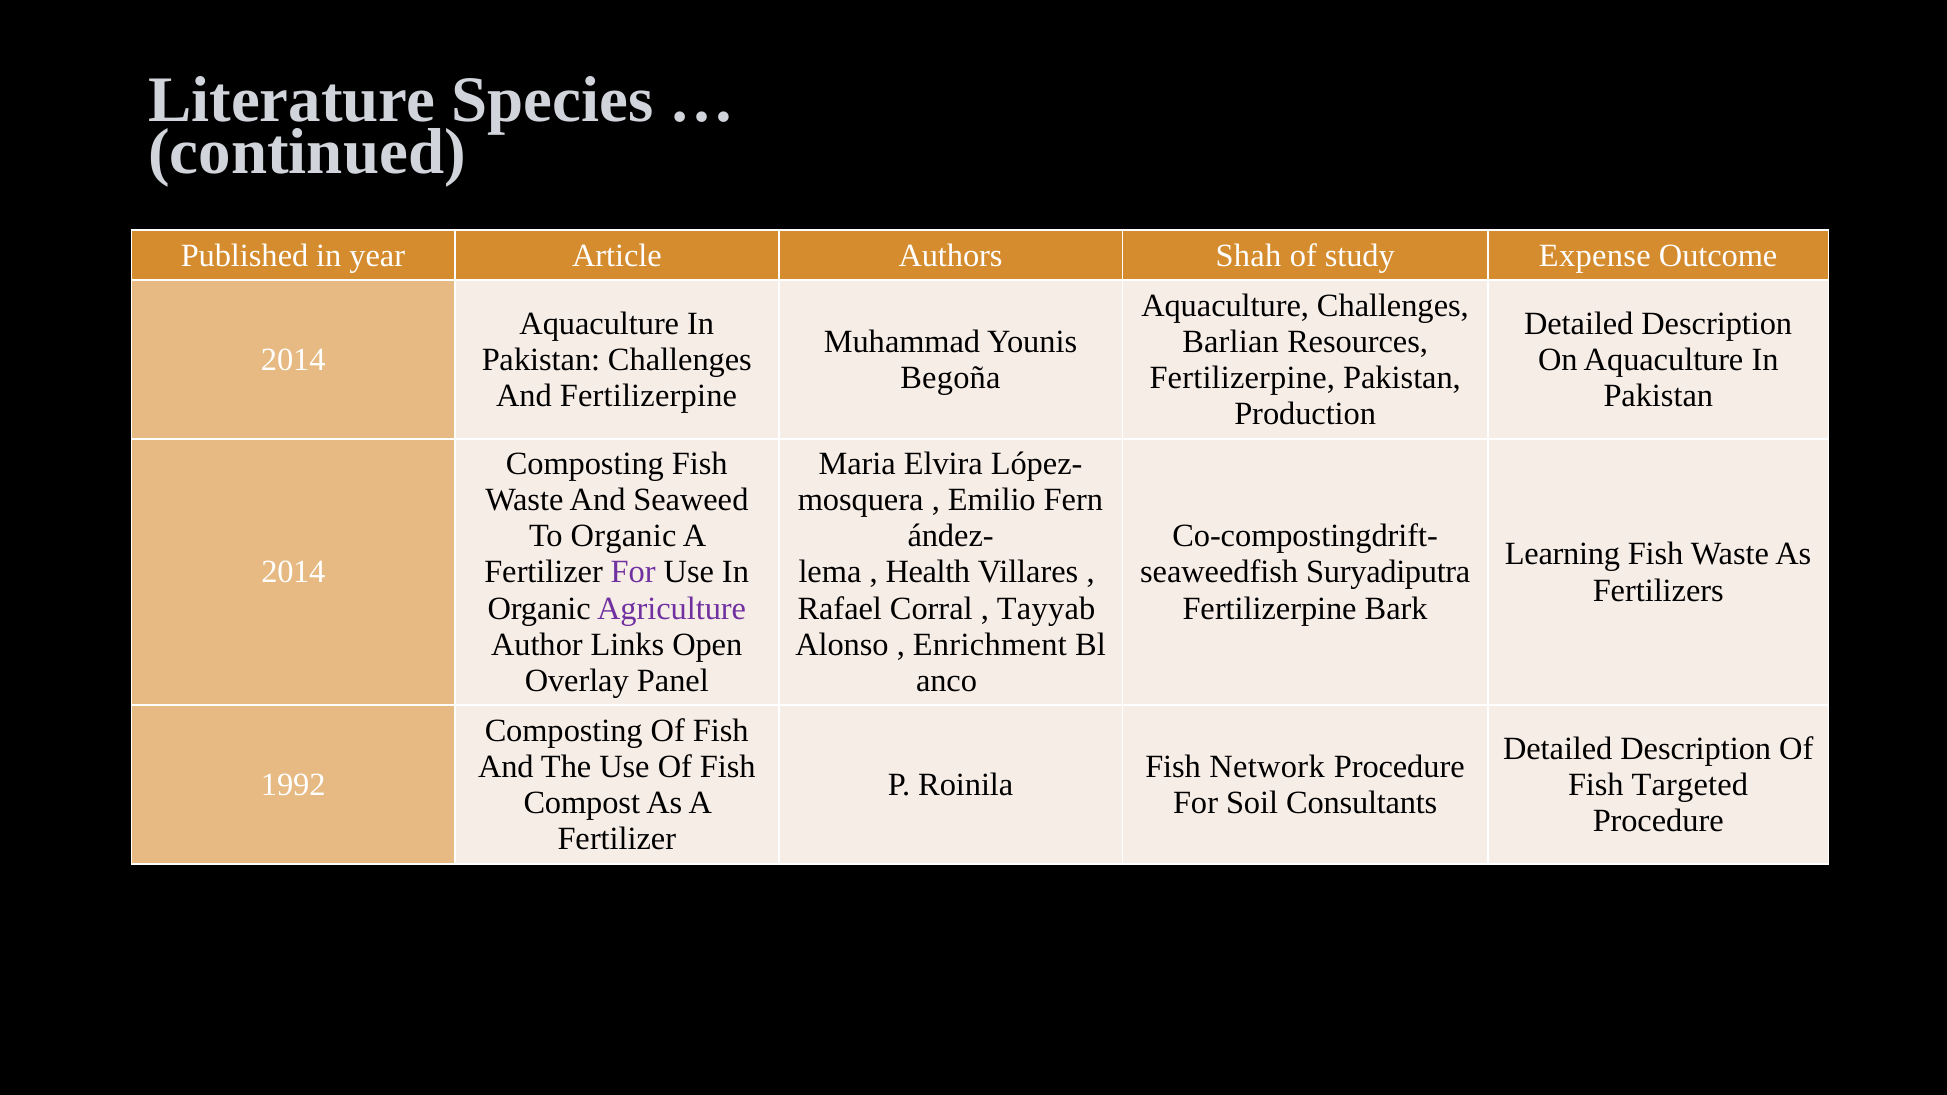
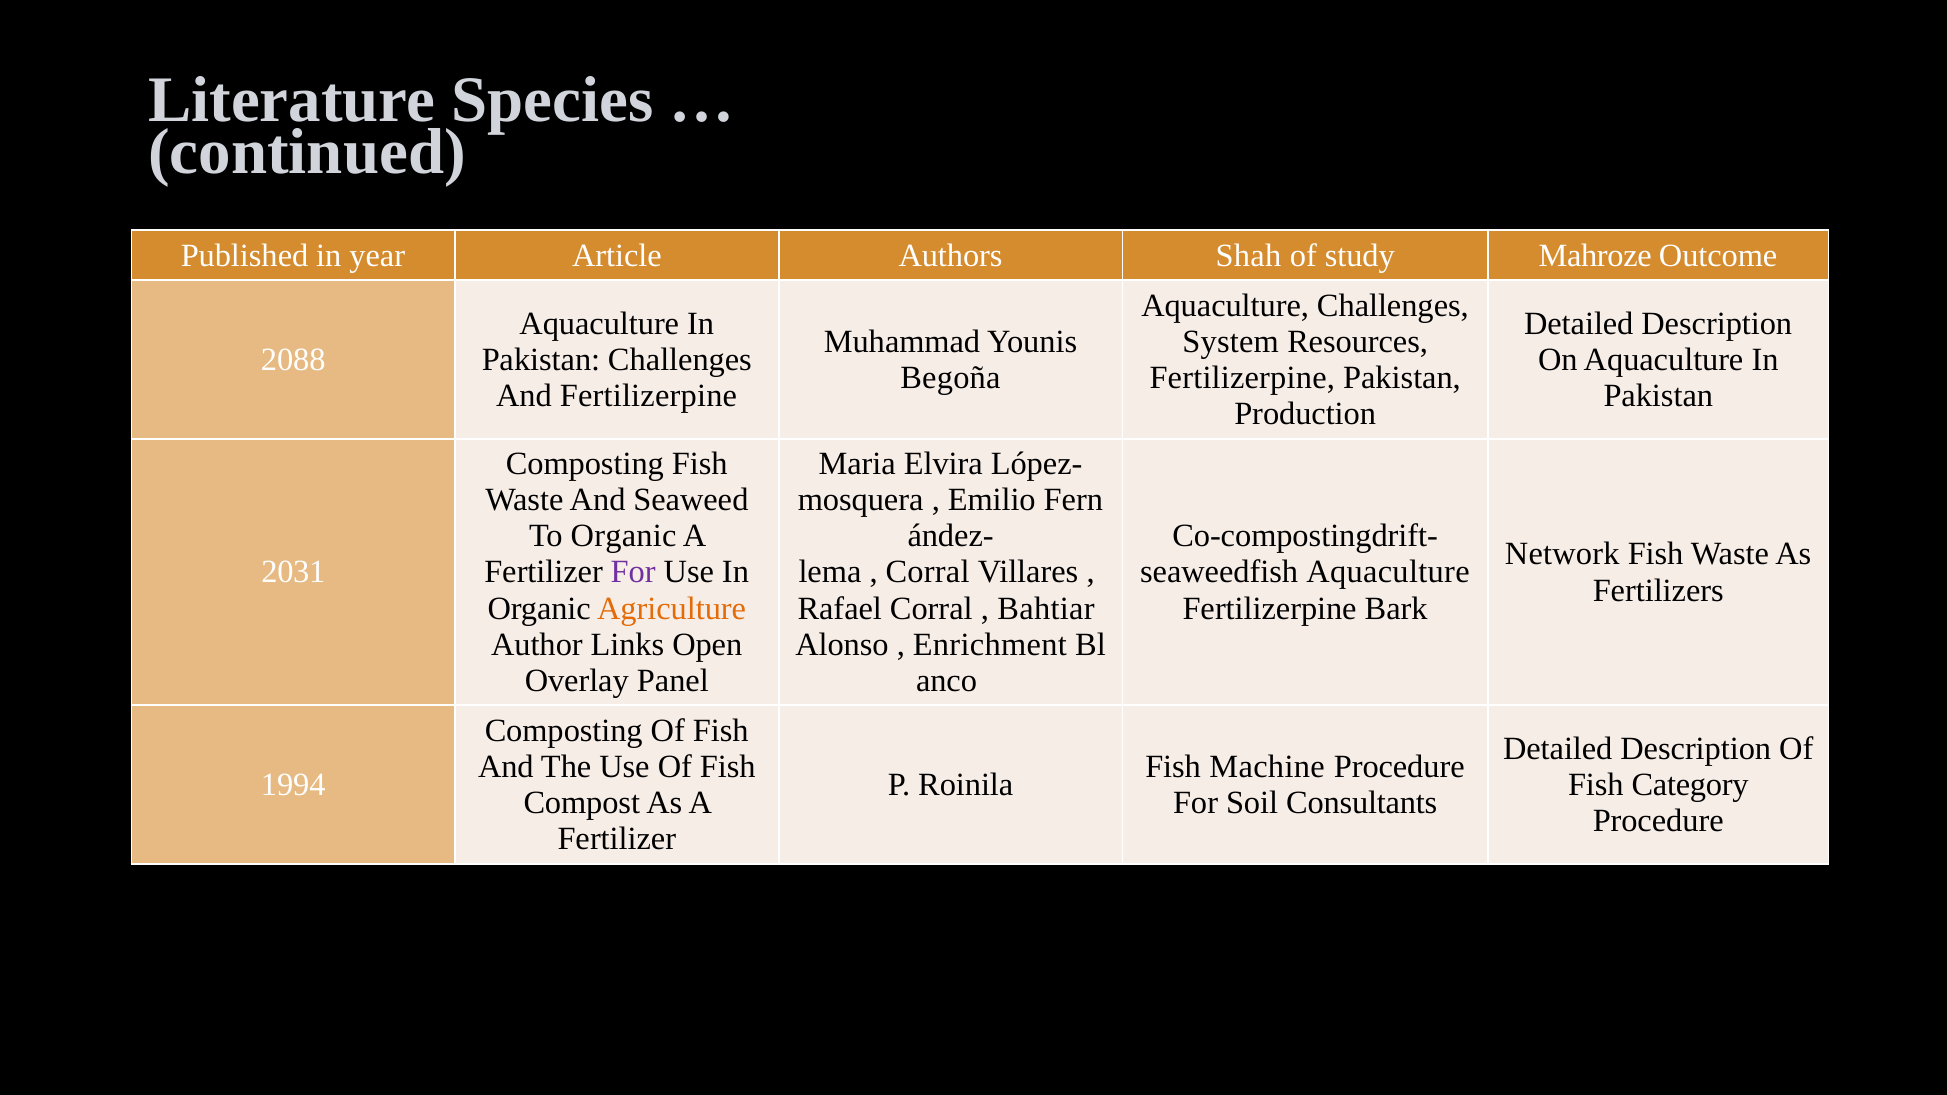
Expense: Expense -> Mahroze
Barlian: Barlian -> System
2014 at (293, 360): 2014 -> 2088
Learning: Learning -> Network
2014 at (293, 572): 2014 -> 2031
Health at (928, 572): Health -> Corral
Suryadiputra at (1388, 572): Suryadiputra -> Aquaculture
Agriculture colour: purple -> orange
Tayyab: Tayyab -> Bahtiar
Network: Network -> Machine
1992: 1992 -> 1994
Targeted: Targeted -> Category
